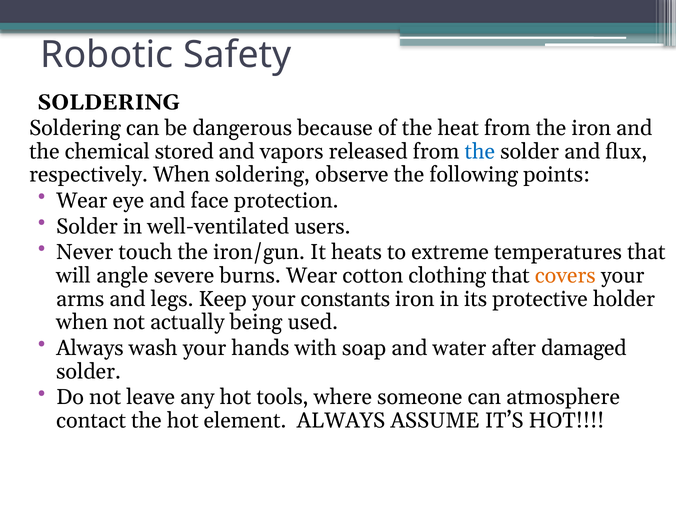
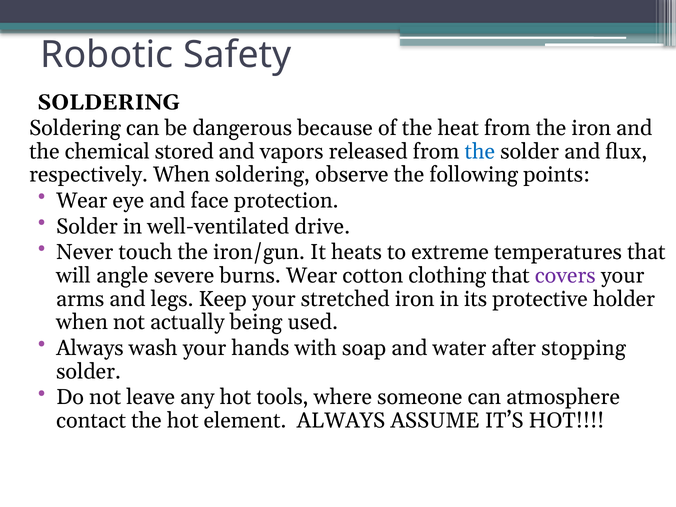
users: users -> drive
covers colour: orange -> purple
constants: constants -> stretched
damaged: damaged -> stopping
